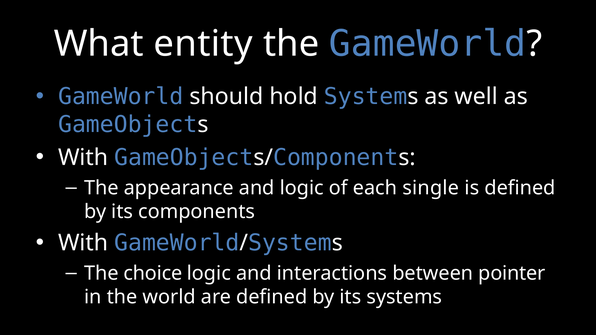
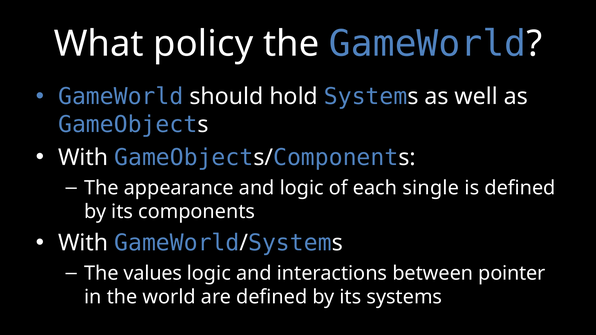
entity: entity -> policy
choice: choice -> values
